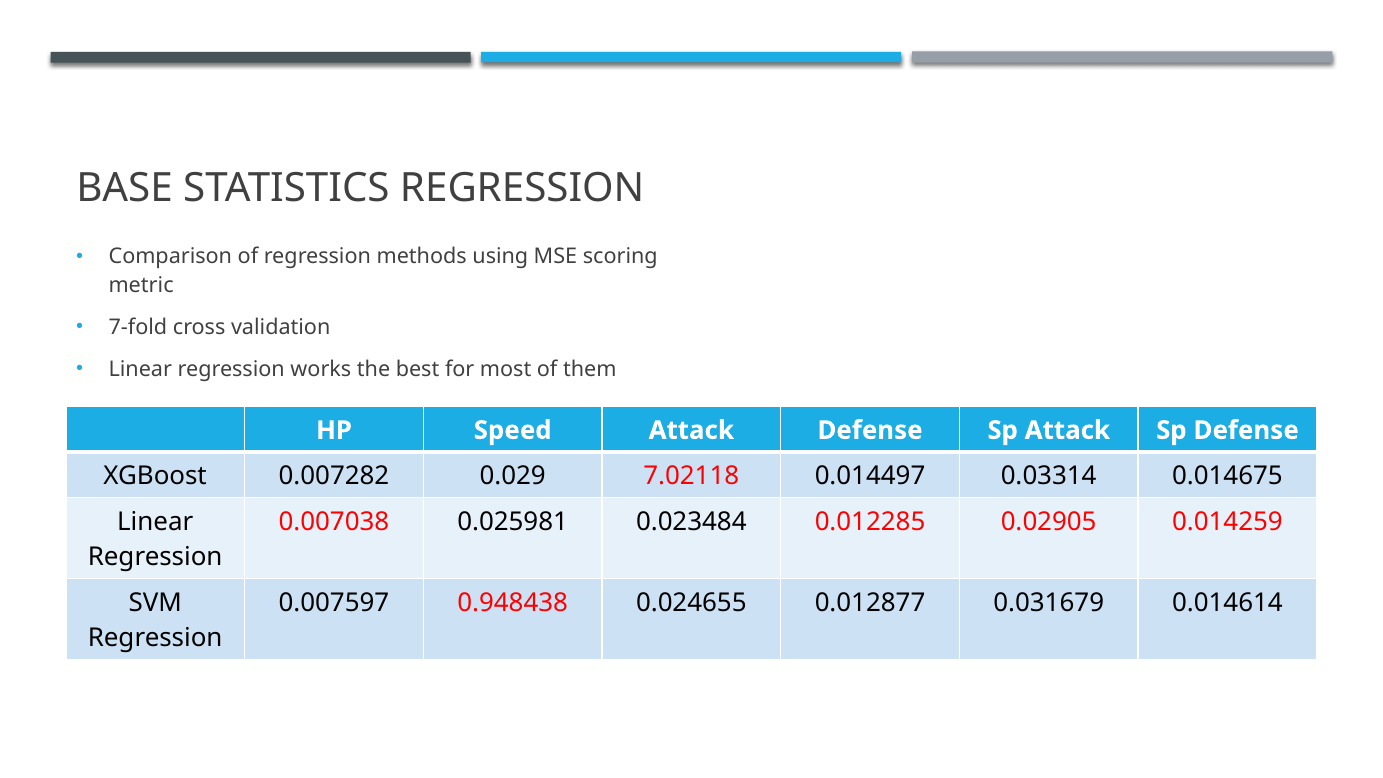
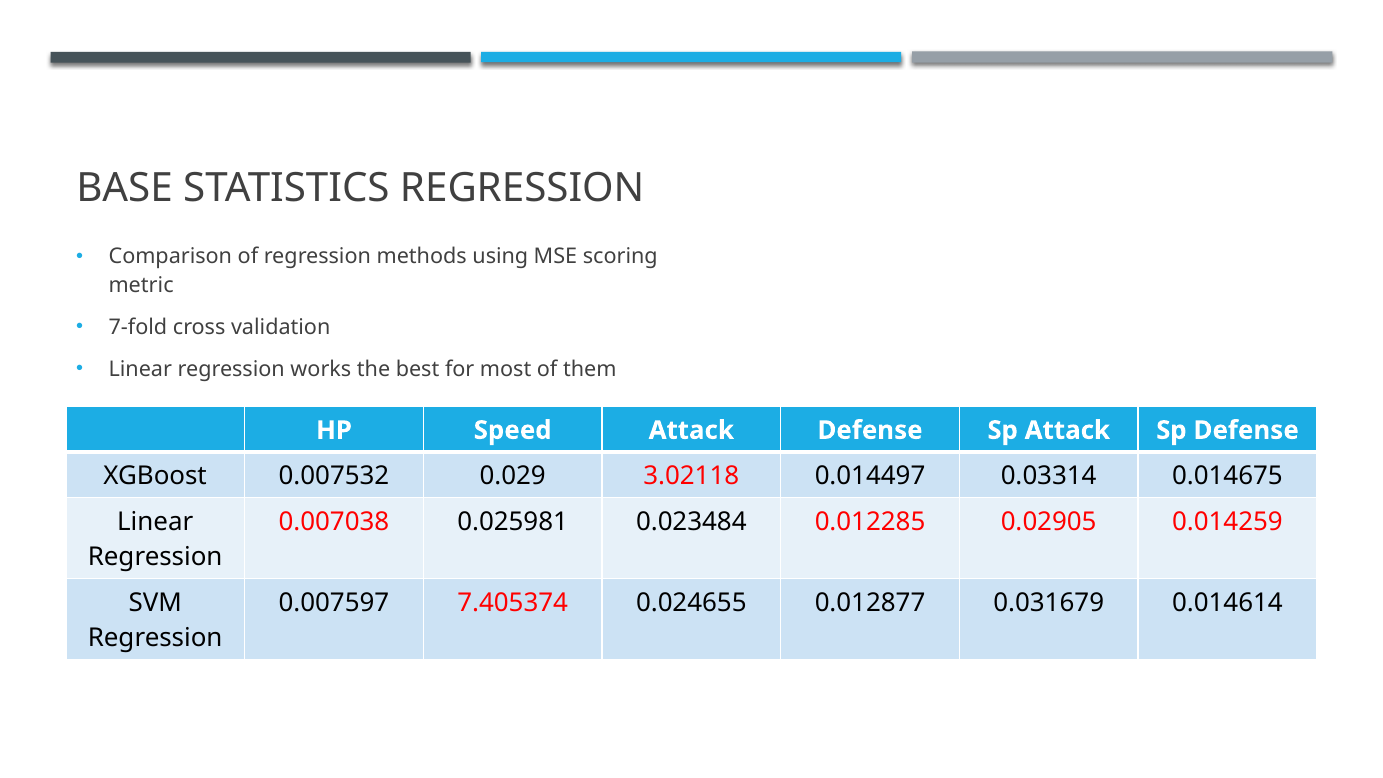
0.007282: 0.007282 -> 0.007532
7.02118: 7.02118 -> 3.02118
0.948438: 0.948438 -> 7.405374
